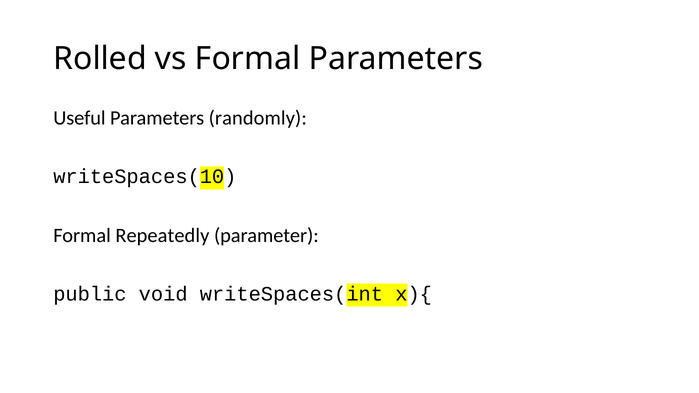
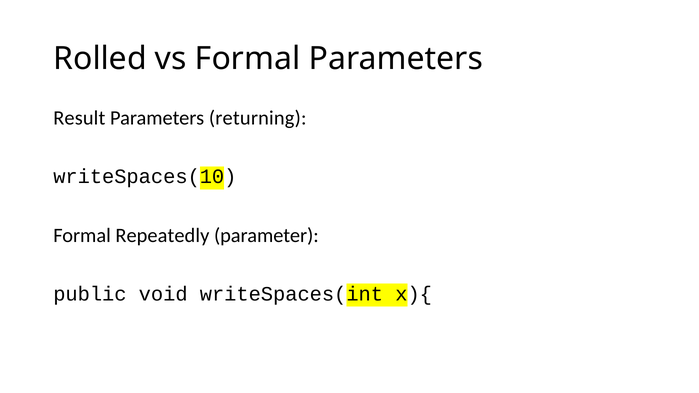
Useful: Useful -> Result
randomly: randomly -> returning
